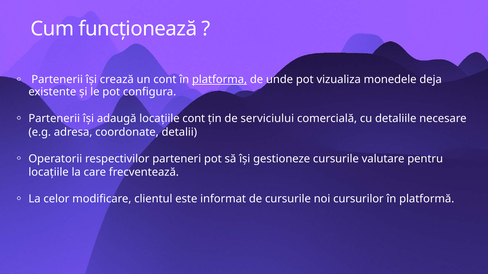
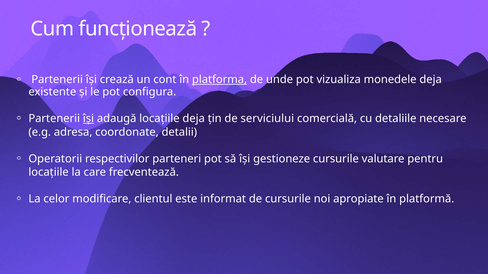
își at (88, 119) underline: none -> present
locațiile cont: cont -> deja
cursurilor: cursurilor -> apropiate
